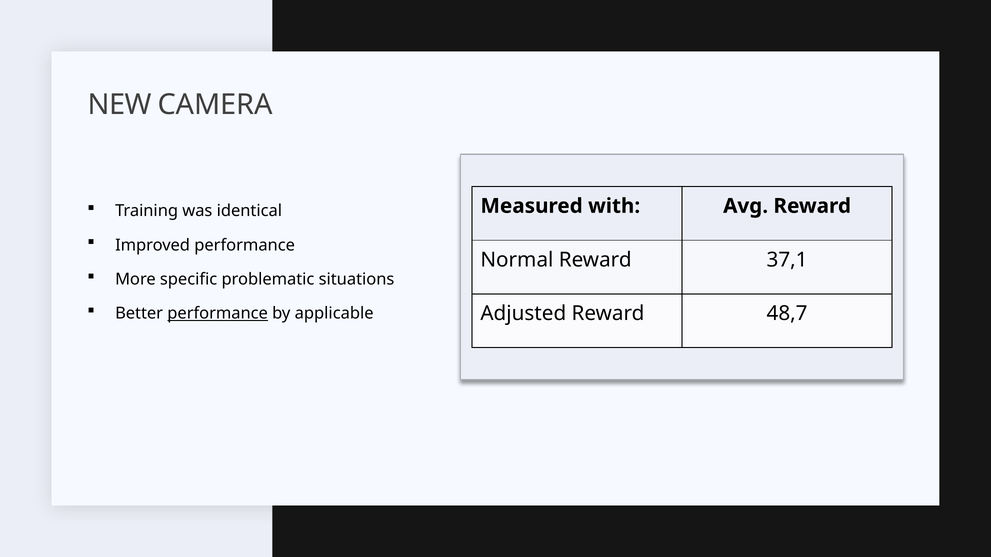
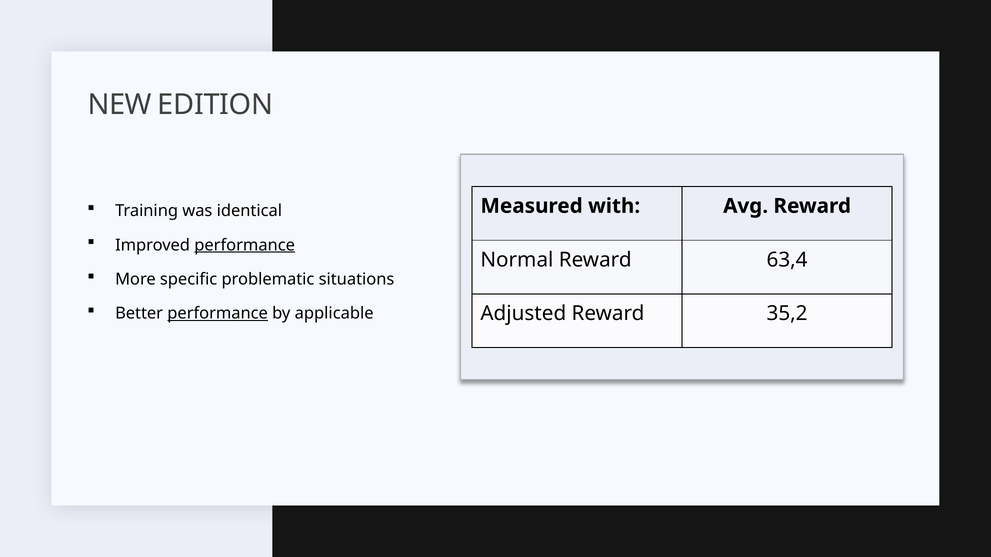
CAMERA: CAMERA -> EDITION
performance at (245, 245) underline: none -> present
37,1: 37,1 -> 63,4
48,7: 48,7 -> 35,2
